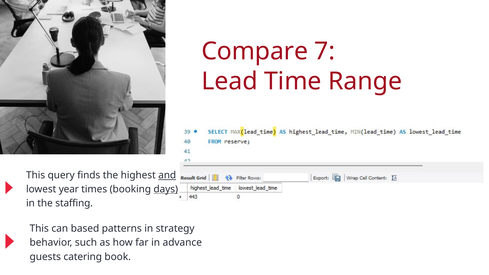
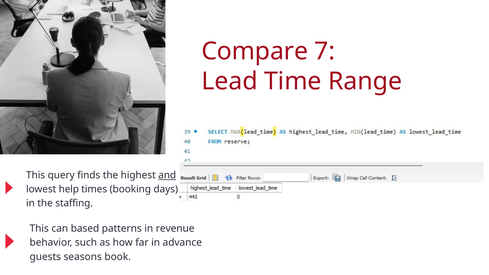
year: year -> help
days underline: present -> none
strategy: strategy -> revenue
catering: catering -> seasons
